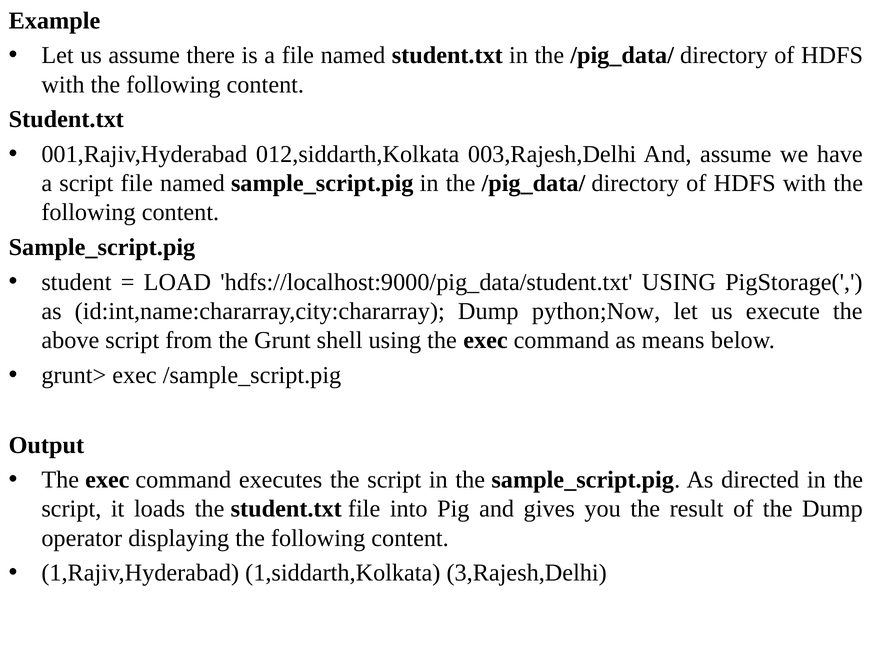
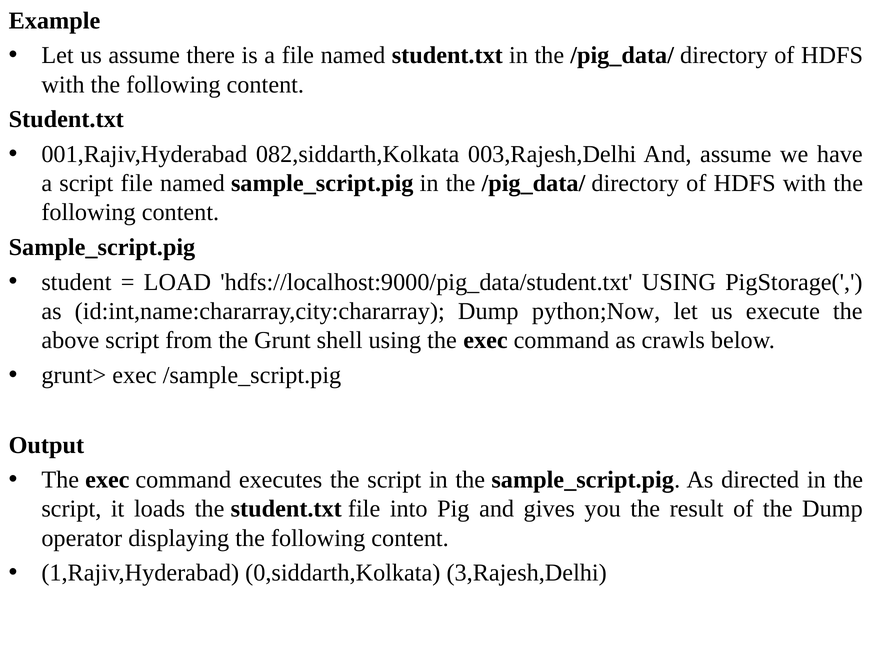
012,siddarth,Kolkata: 012,siddarth,Kolkata -> 082,siddarth,Kolkata
means: means -> crawls
1,siddarth,Kolkata: 1,siddarth,Kolkata -> 0,siddarth,Kolkata
